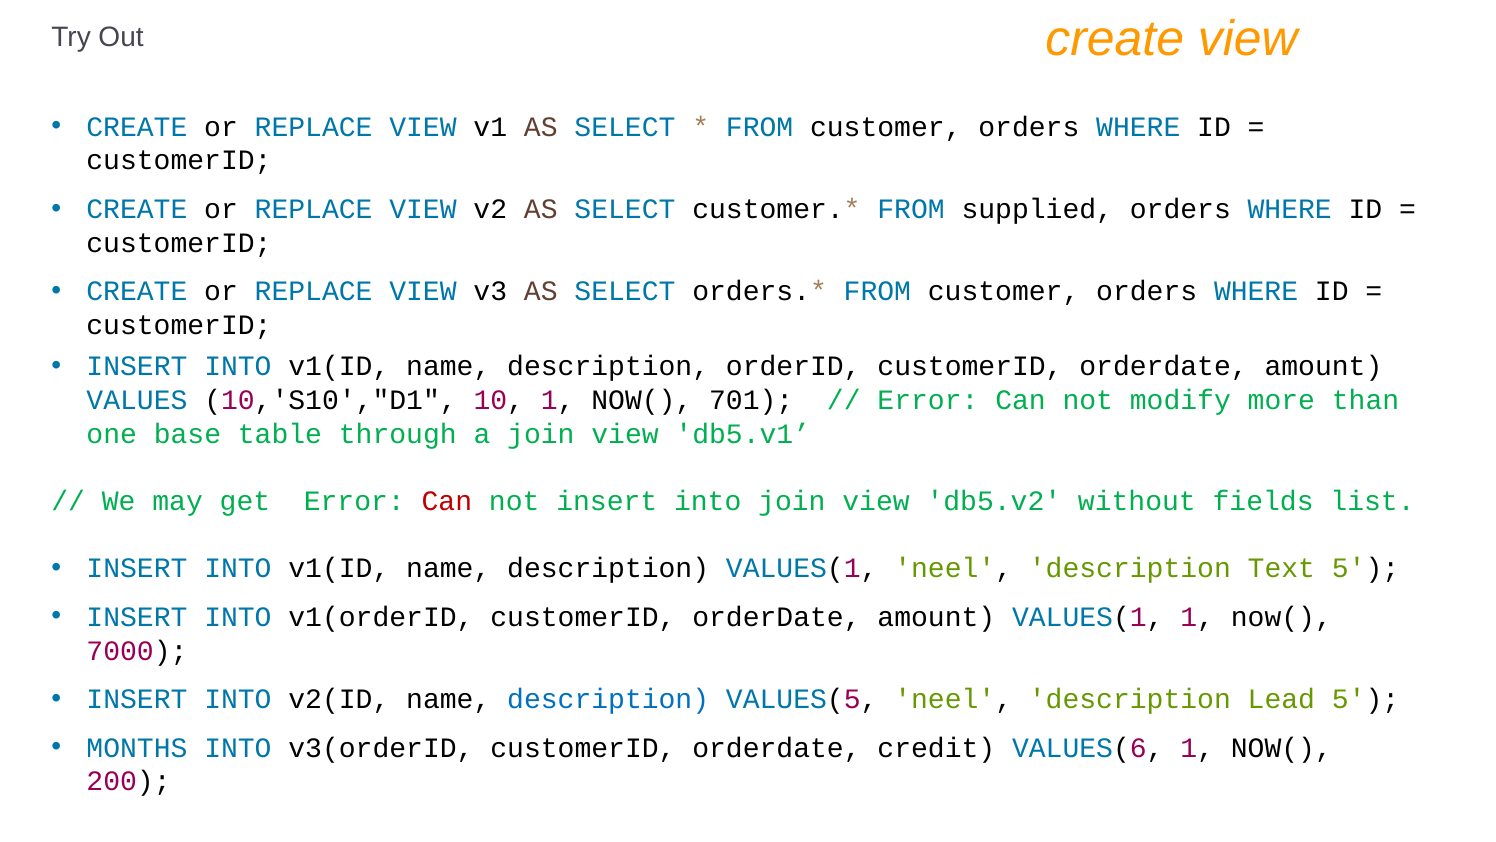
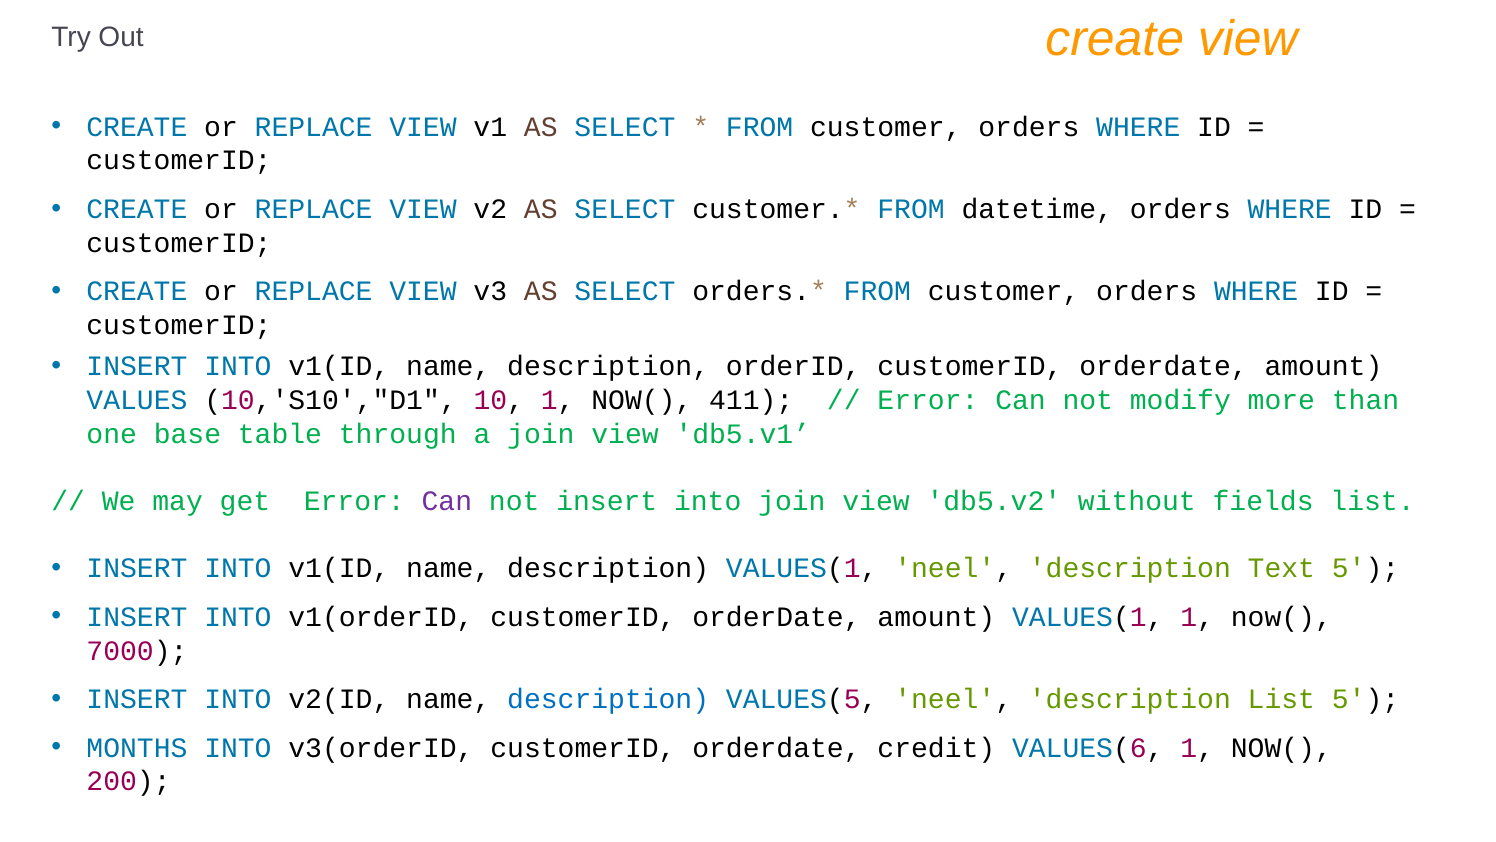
supplied: supplied -> datetime
701: 701 -> 411
Can at (447, 501) colour: red -> purple
description Lead: Lead -> List
